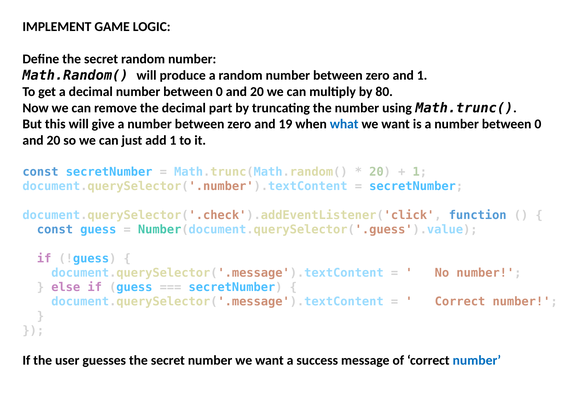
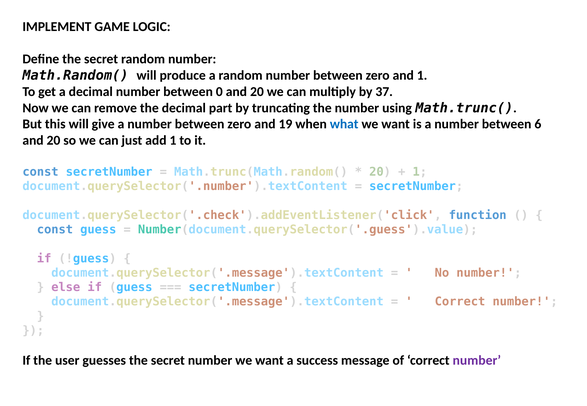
80: 80 -> 37
a number between 0: 0 -> 6
number at (477, 361) colour: blue -> purple
